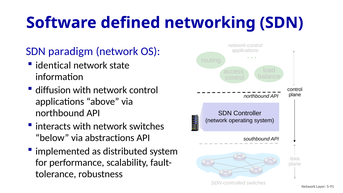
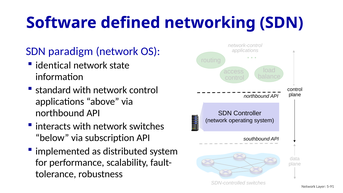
diffusion: diffusion -> standard
abstractions: abstractions -> subscription
